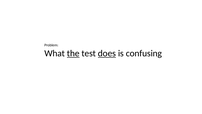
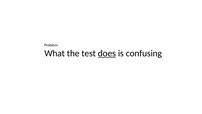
the underline: present -> none
